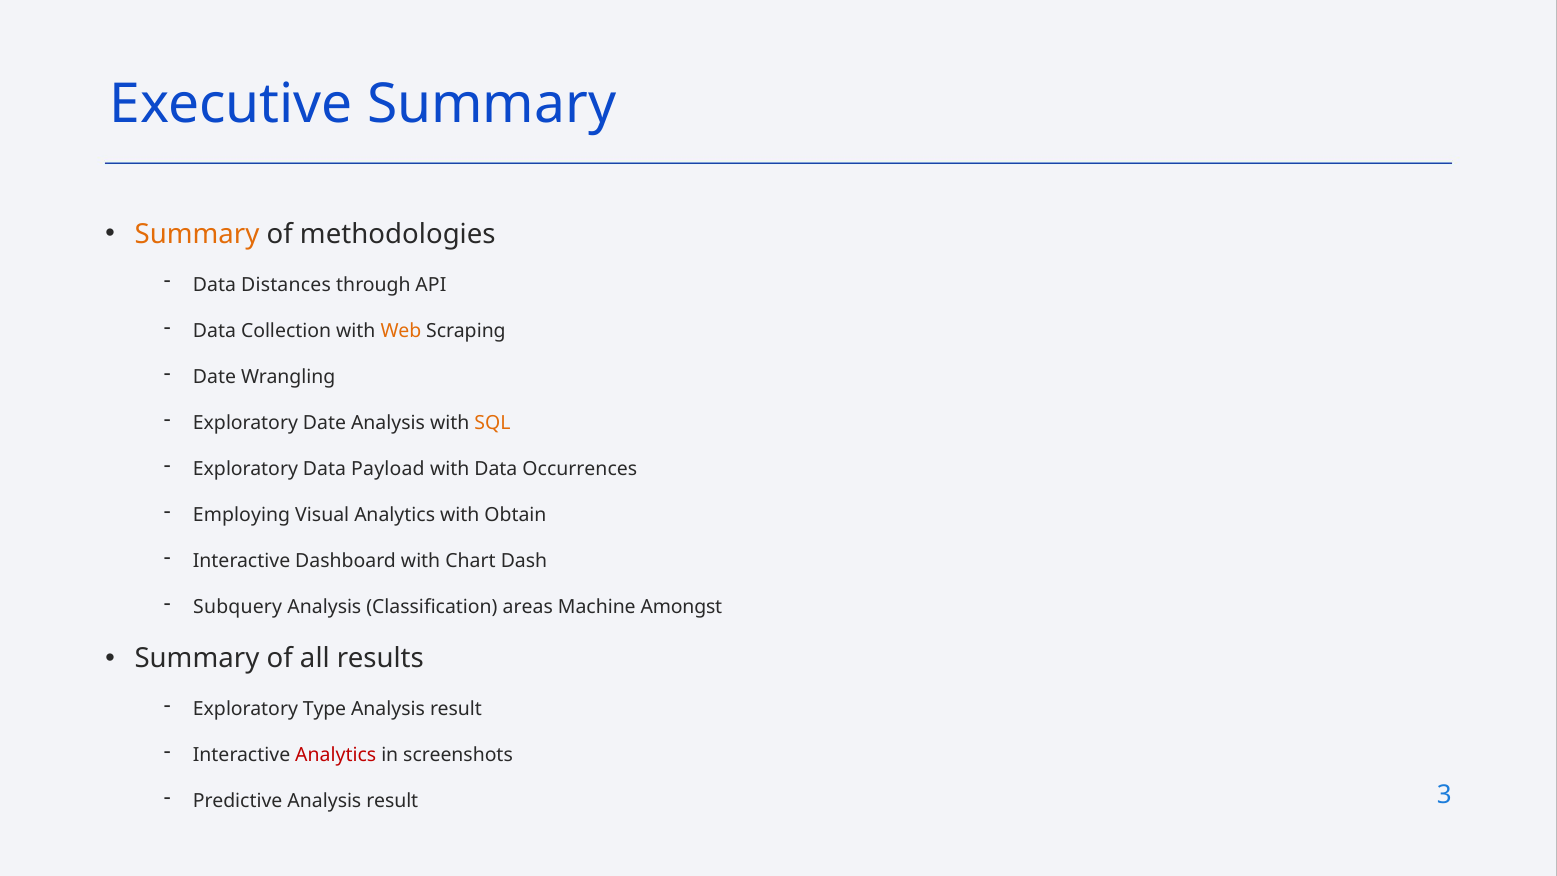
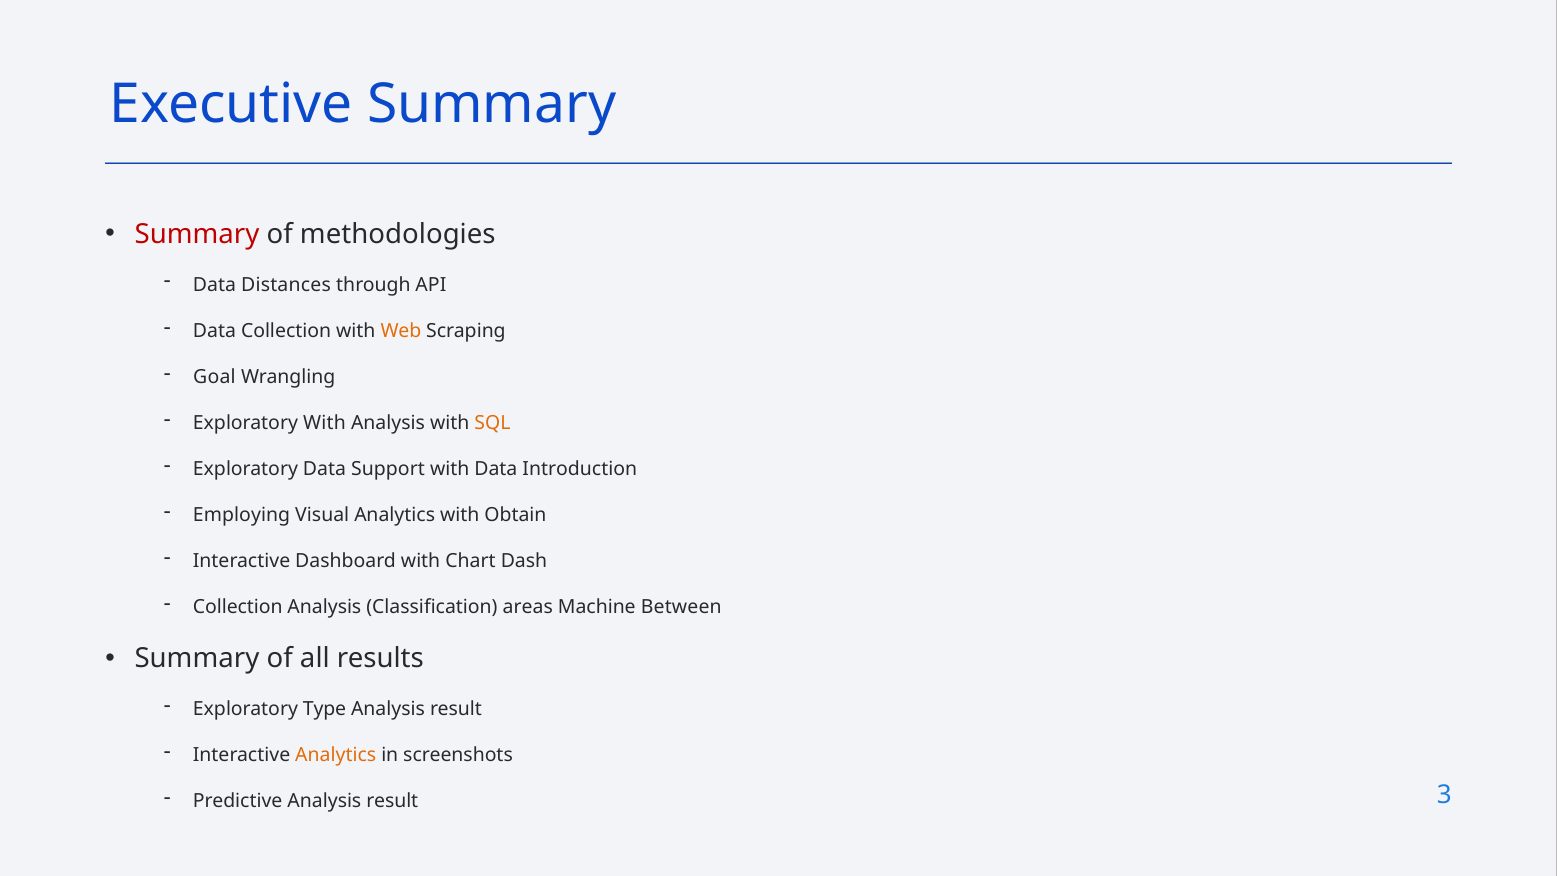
Summary at (197, 234) colour: orange -> red
Date at (215, 377): Date -> Goal
Exploratory Date: Date -> With
Payload: Payload -> Support
Occurrences: Occurrences -> Introduction
Subquery at (238, 607): Subquery -> Collection
Amongst: Amongst -> Between
Analytics at (336, 755) colour: red -> orange
